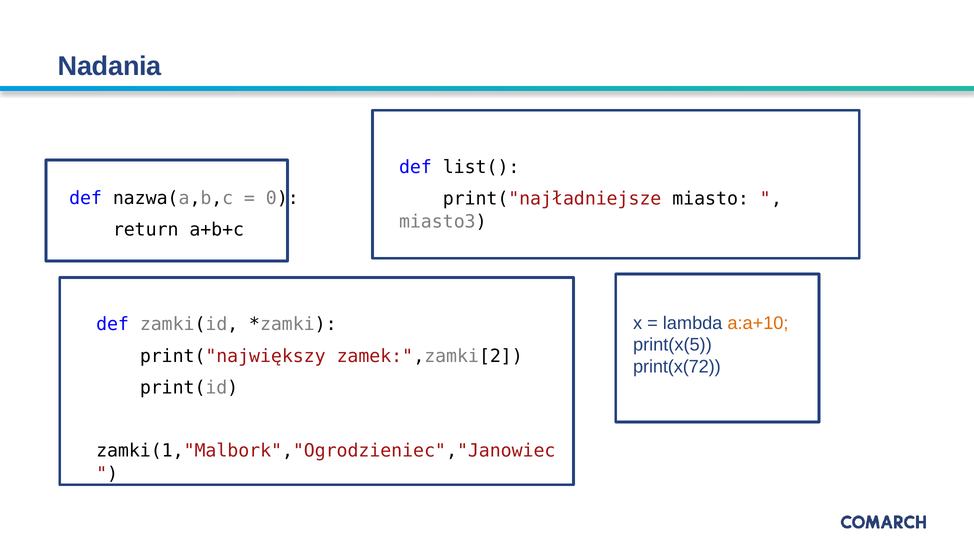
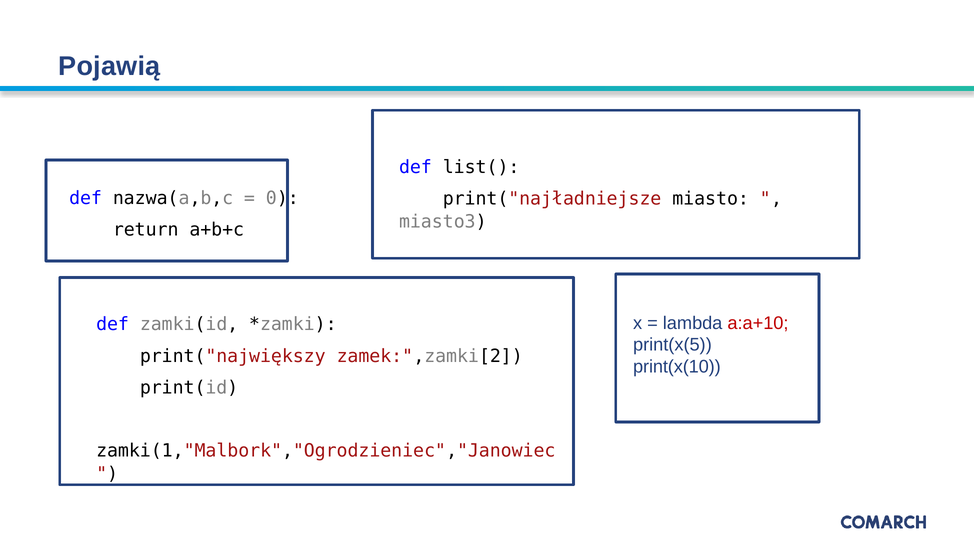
Nadania: Nadania -> Pojawią
a:a+10 colour: orange -> red
print(x(72: print(x(72 -> print(x(10
